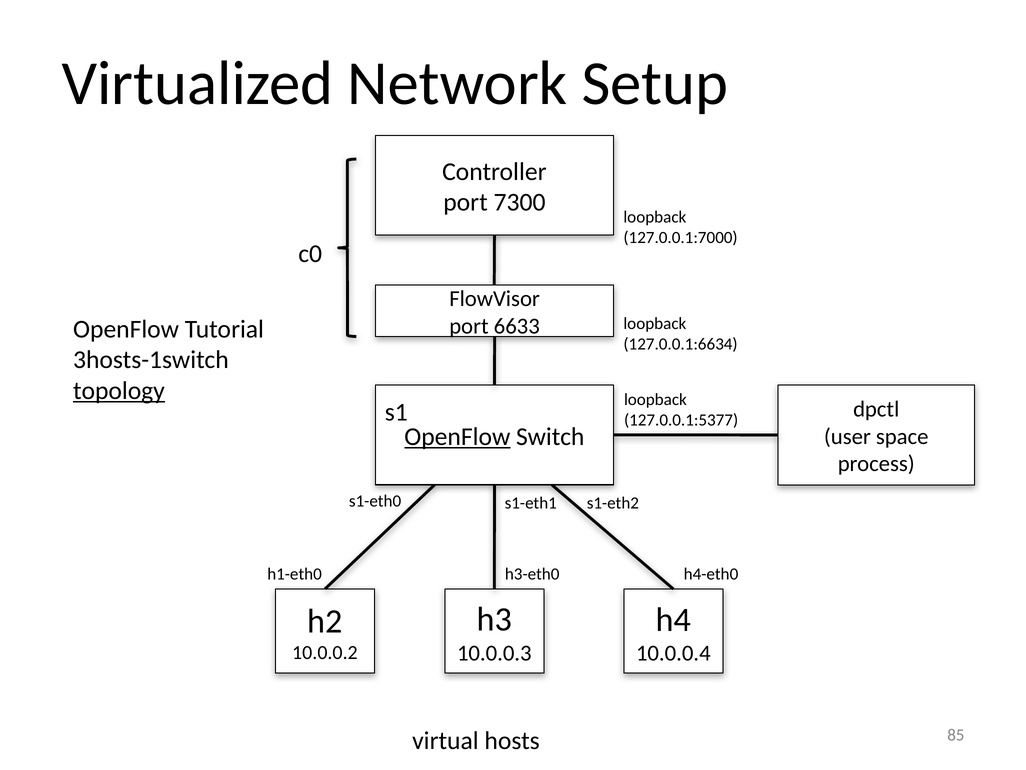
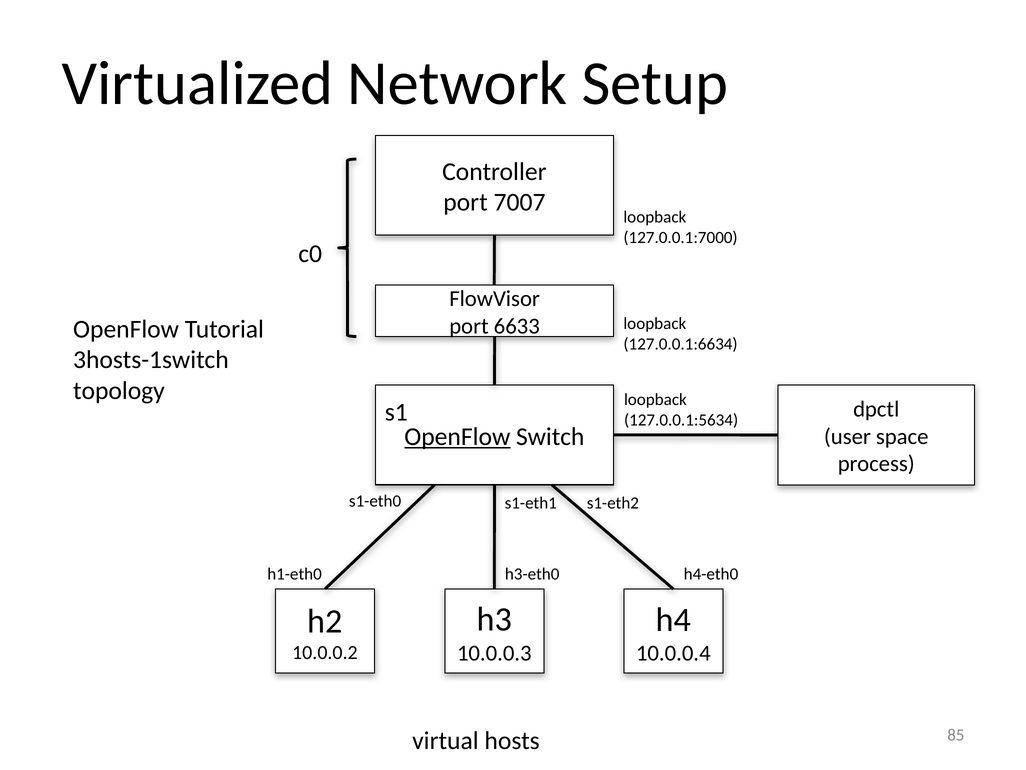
7300: 7300 -> 7007
topology underline: present -> none
127.0.0.1:5377: 127.0.0.1:5377 -> 127.0.0.1:5634
